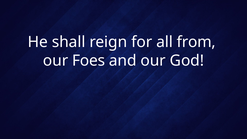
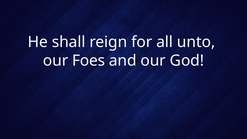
from: from -> unto
